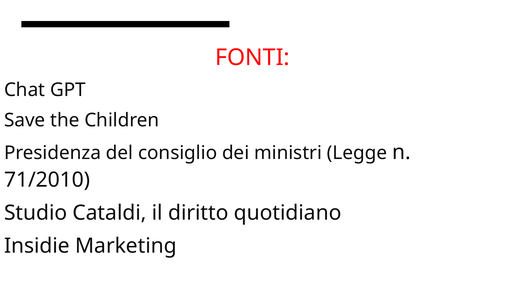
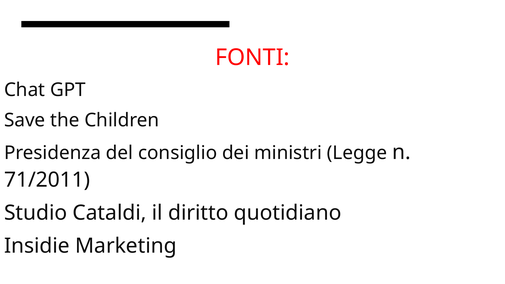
71/2010: 71/2010 -> 71/2011
